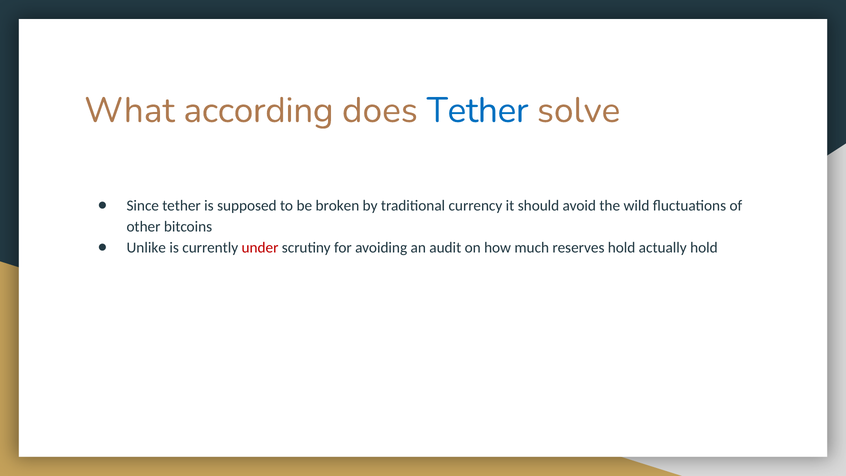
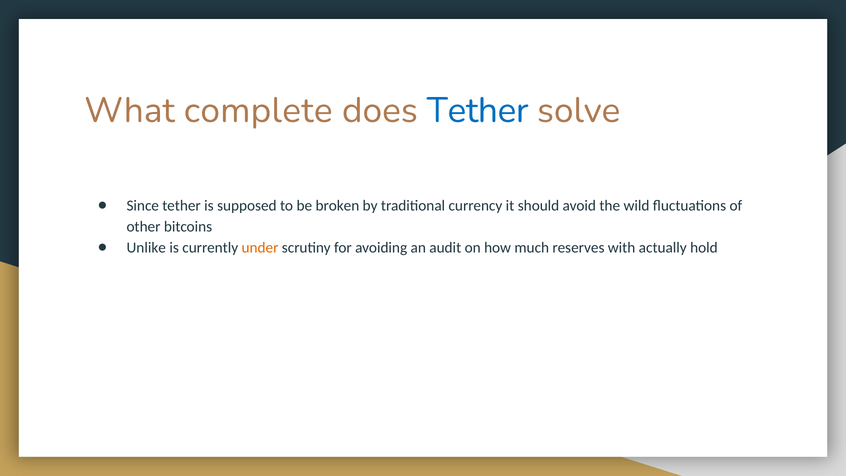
according: according -> complete
under colour: red -> orange
reserves hold: hold -> with
